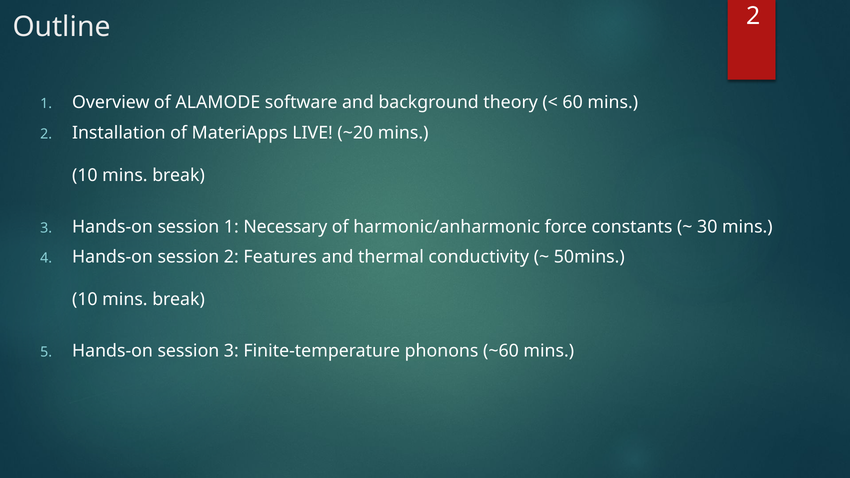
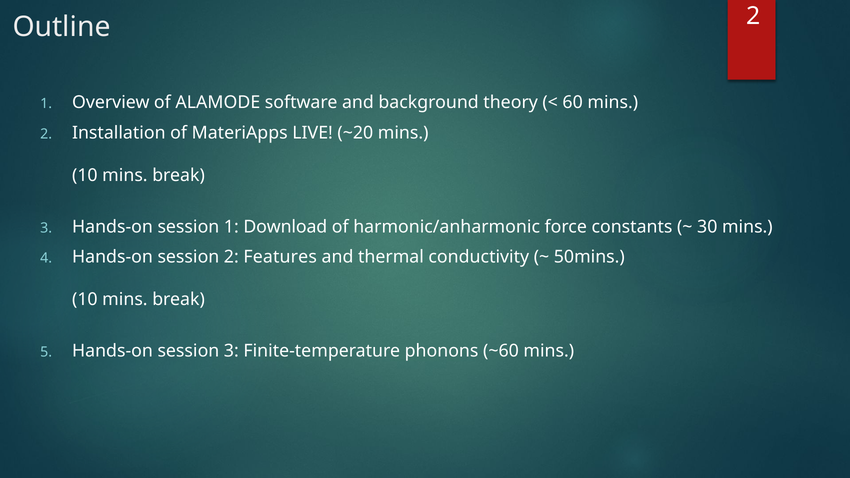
Necessary: Necessary -> Download
